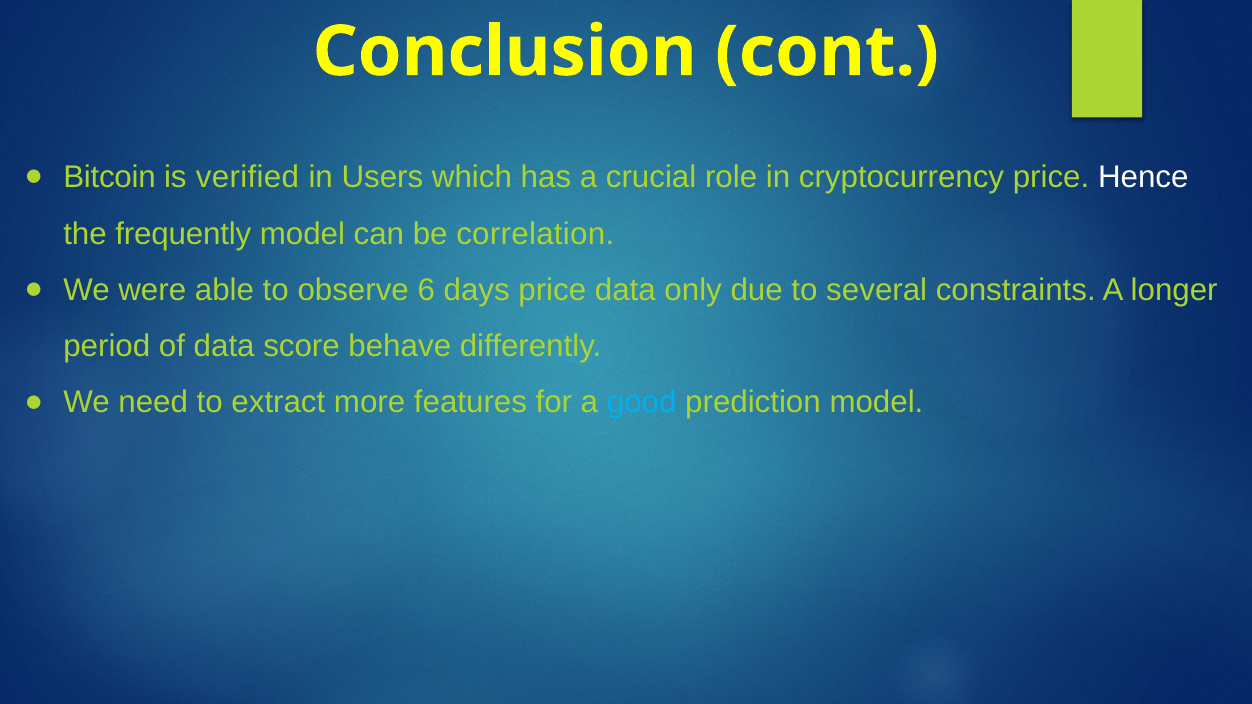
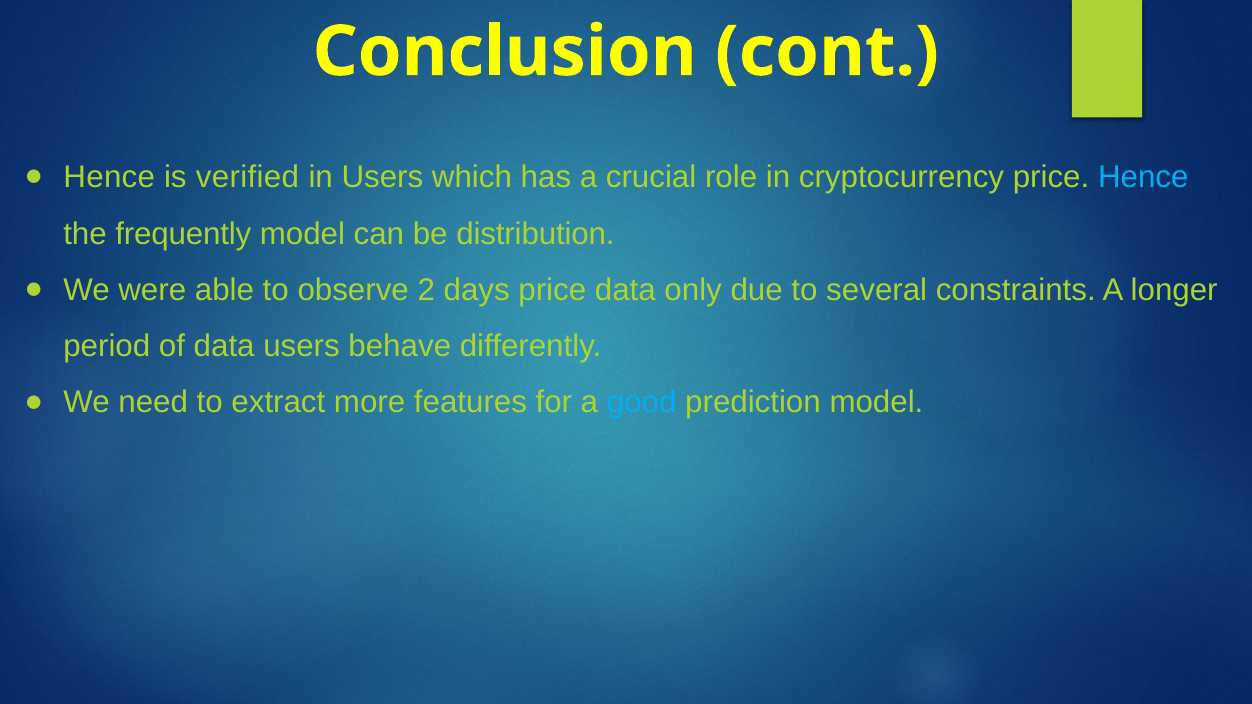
Bitcoin at (110, 177): Bitcoin -> Hence
Hence at (1143, 177) colour: white -> light blue
correlation: correlation -> distribution
6: 6 -> 2
data score: score -> users
